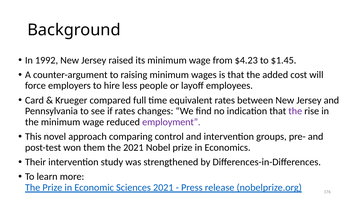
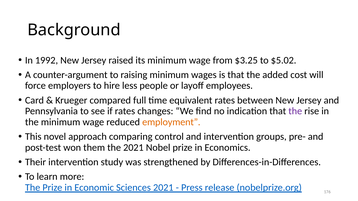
$4.23: $4.23 -> $3.25
$1.45: $1.45 -> $5.02
employment colour: purple -> orange
